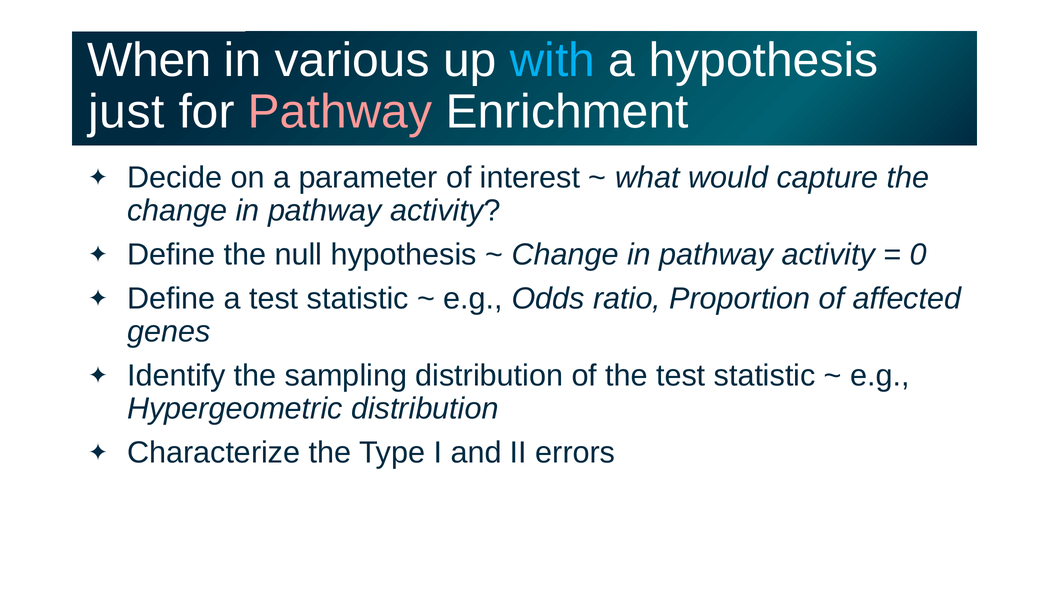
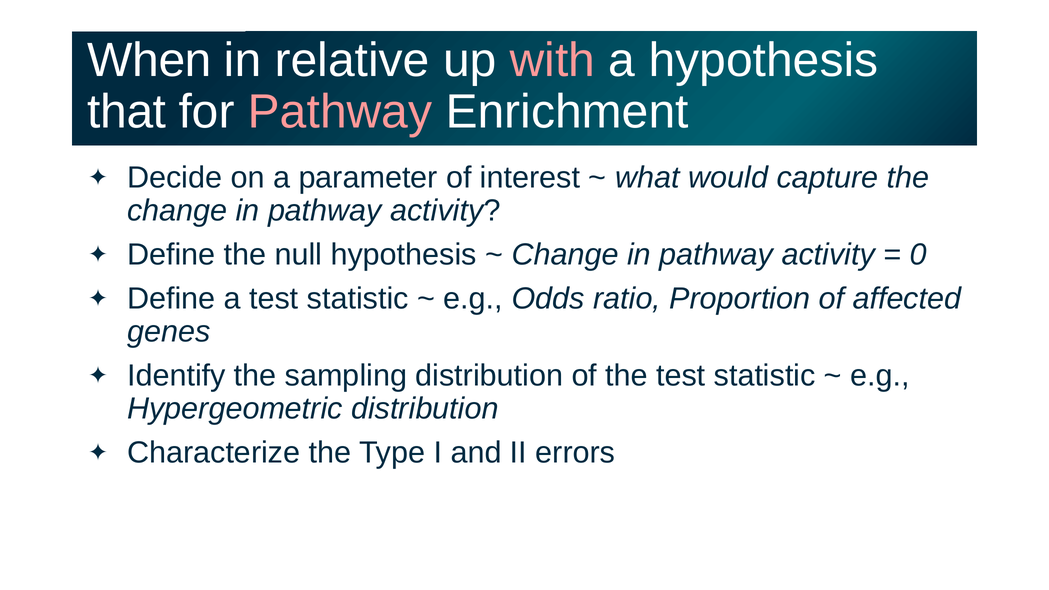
various: various -> relative
with colour: light blue -> pink
just: just -> that
